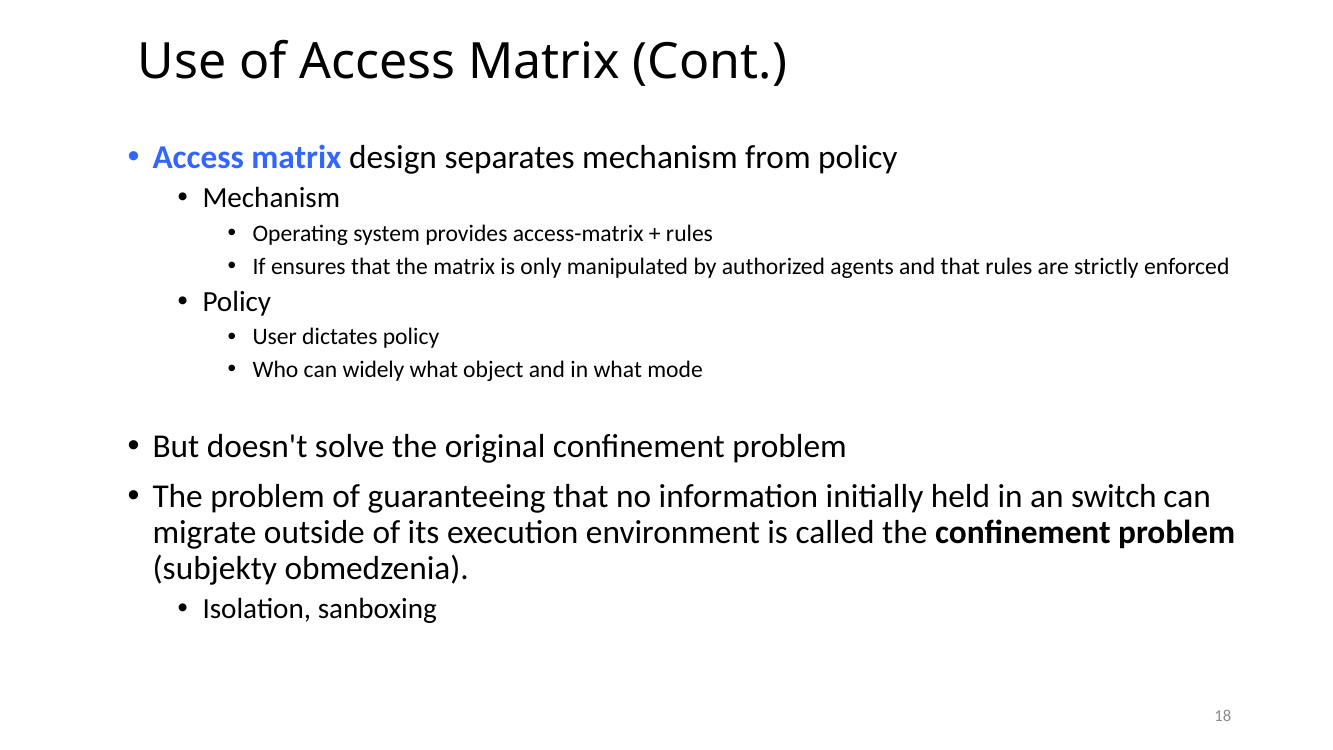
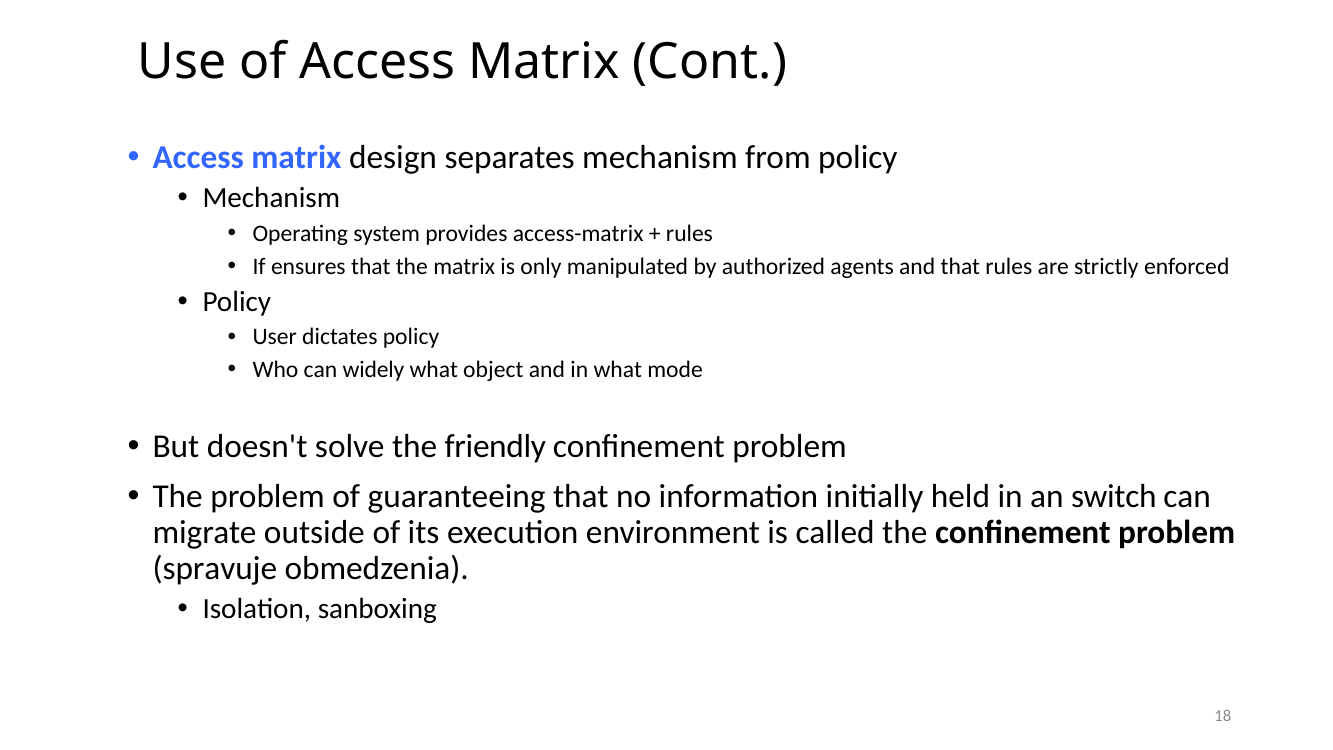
original: original -> friendly
subjekty: subjekty -> spravuje
